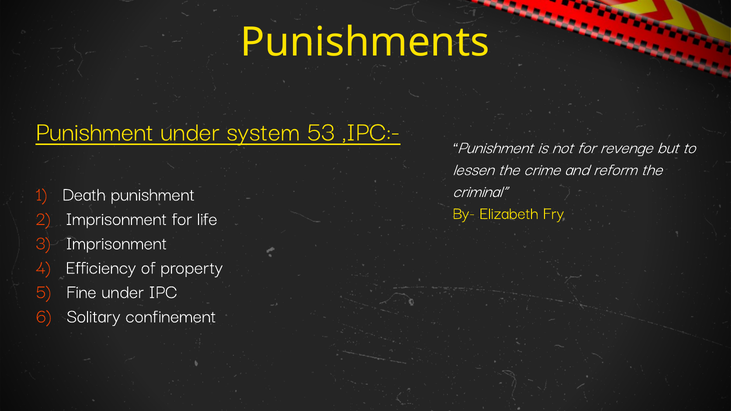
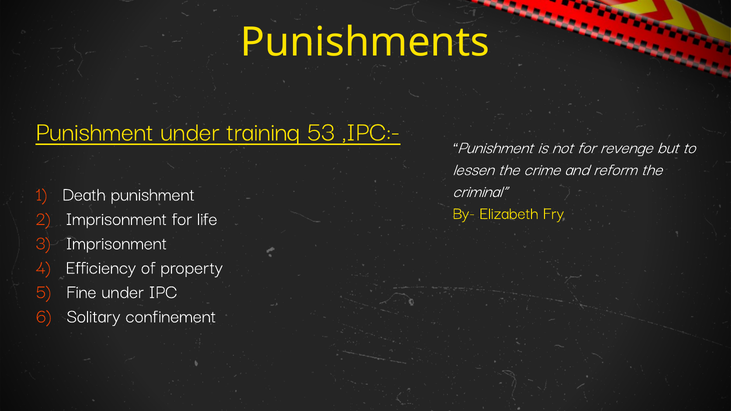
system: system -> training
